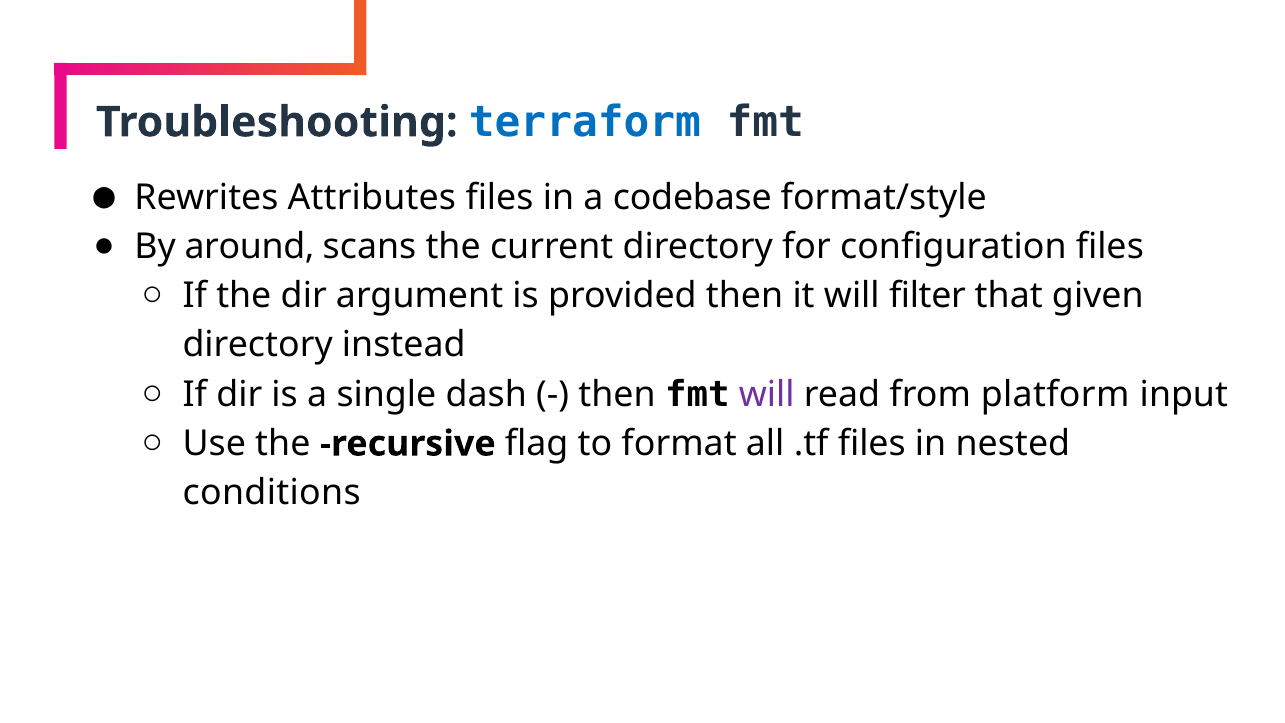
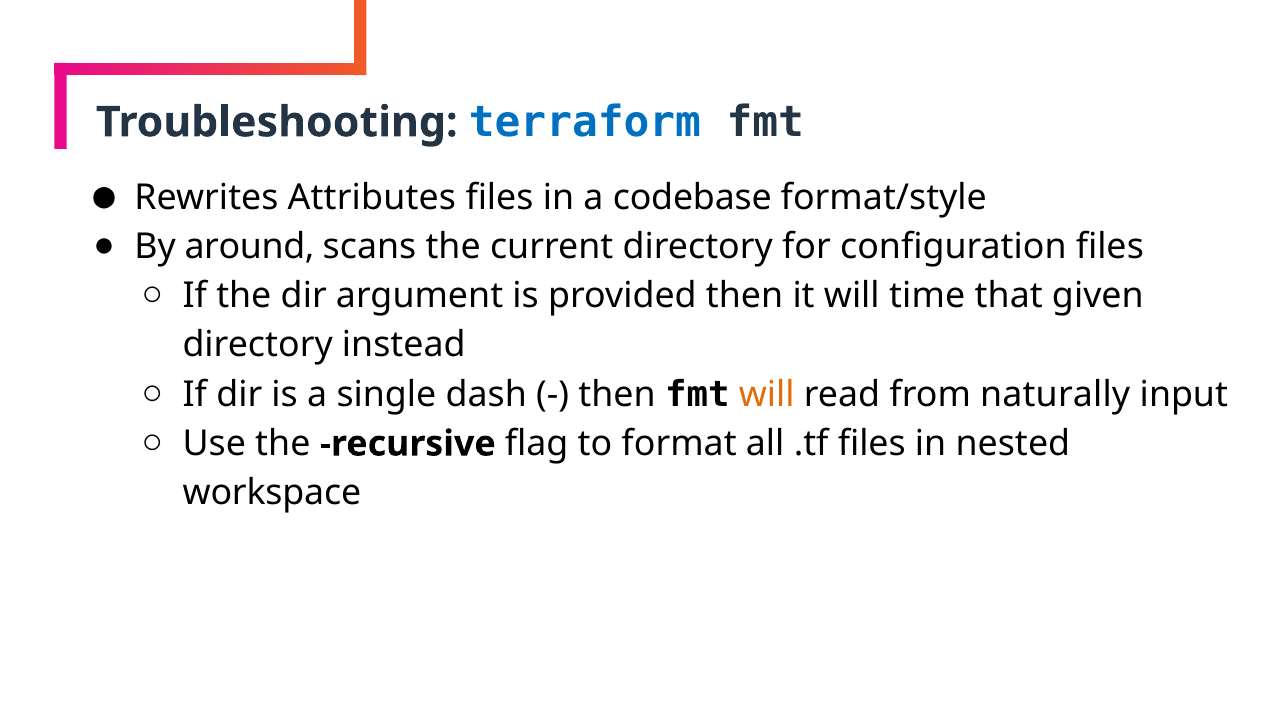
filter: filter -> time
will at (767, 394) colour: purple -> orange
platform: platform -> naturally
conditions: conditions -> workspace
